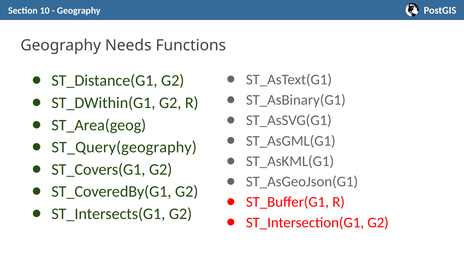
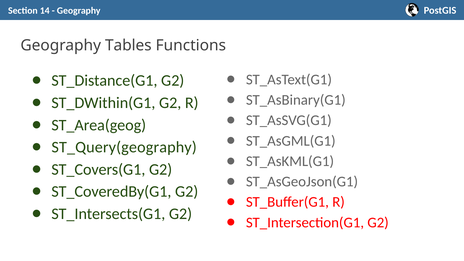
10: 10 -> 14
Needs: Needs -> Tables
